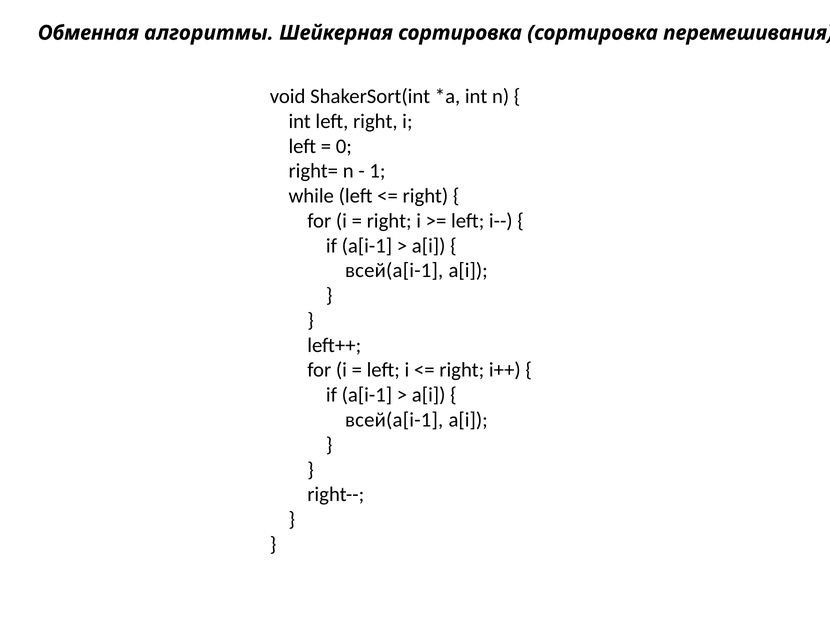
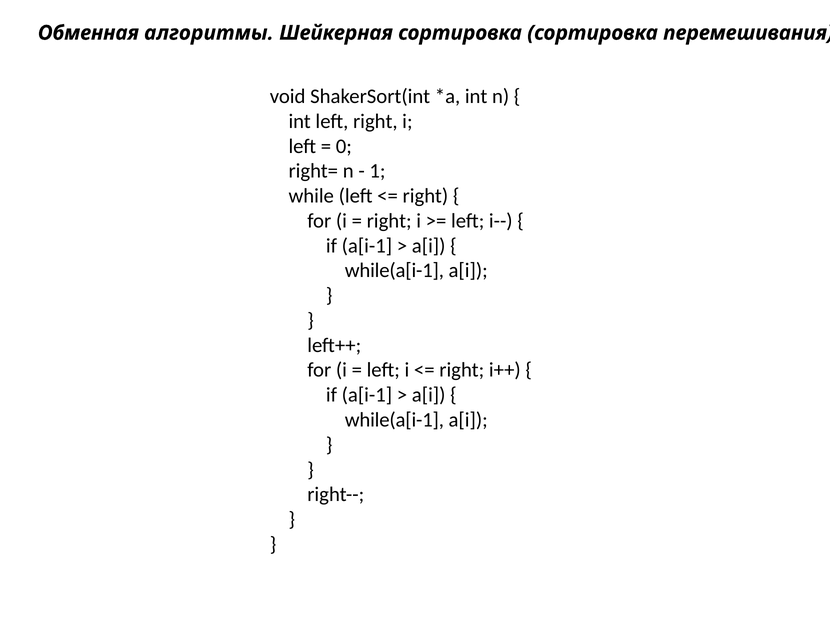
всей(a[i-1 at (394, 271): всей(a[i-1 -> while(a[i-1
всей(a[i-1 at (394, 420): всей(a[i-1 -> while(a[i-1
